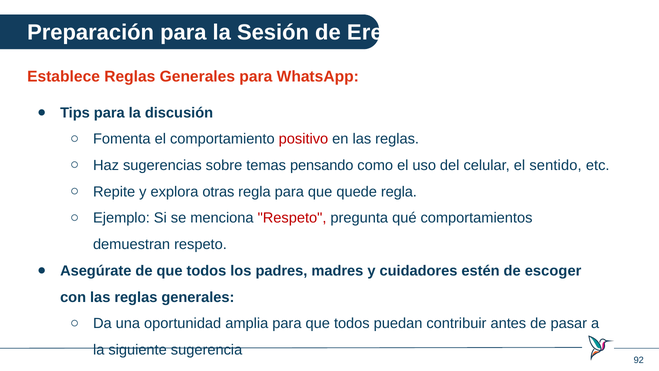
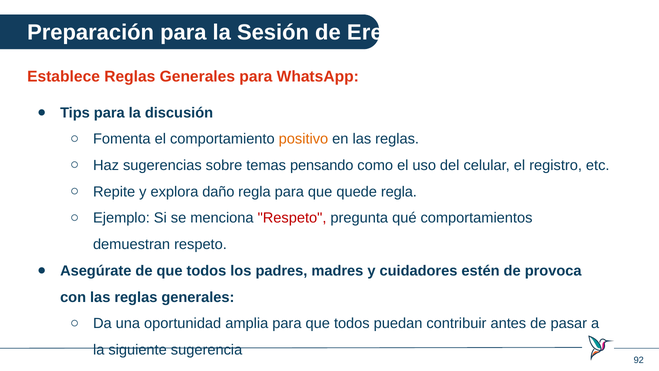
positivo colour: red -> orange
sentido: sentido -> registro
otras: otras -> daño
escoger: escoger -> provoca
